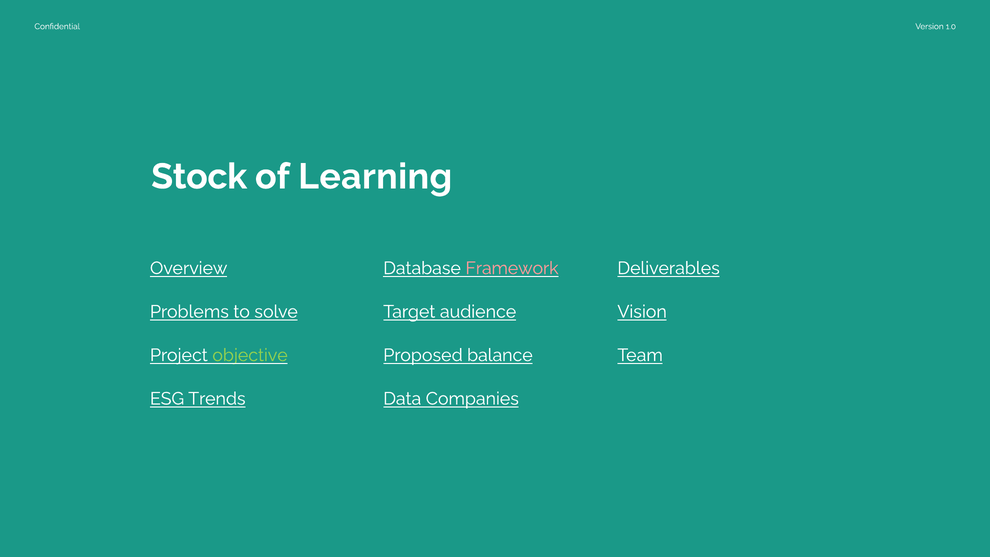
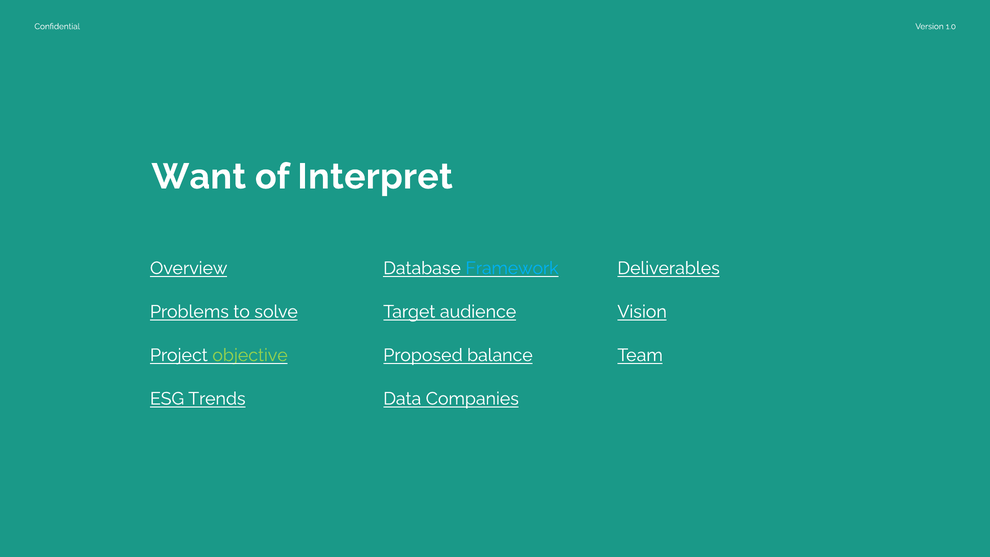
Stock: Stock -> Want
Learning: Learning -> Interpret
Framework colour: pink -> light blue
